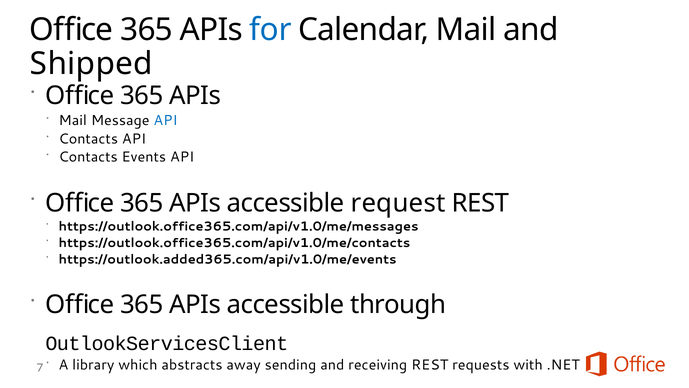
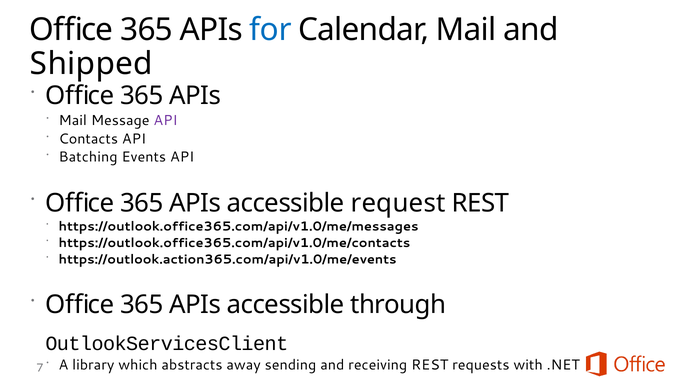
API at (166, 120) colour: blue -> purple
Contacts at (88, 157): Contacts -> Batching
https://outlook.added365.com/api/v1.0/me/events: https://outlook.added365.com/api/v1.0/me/events -> https://outlook.action365.com/api/v1.0/me/events
